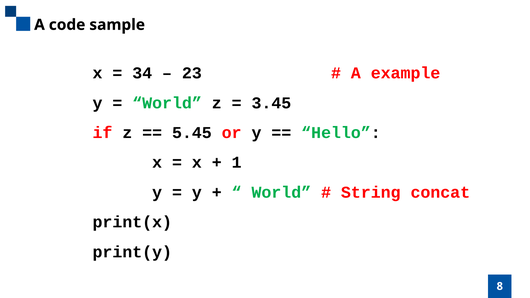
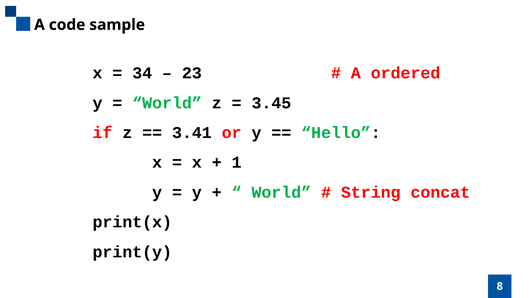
example: example -> ordered
5.45: 5.45 -> 3.41
